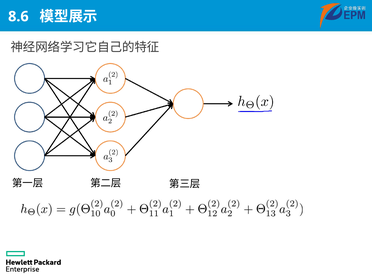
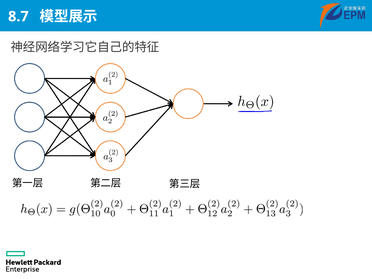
8.6: 8.6 -> 8.7
